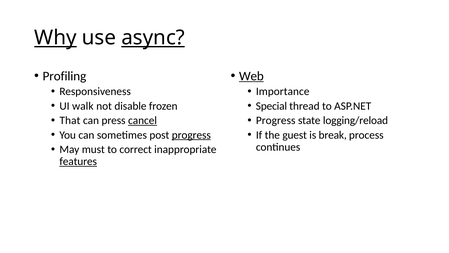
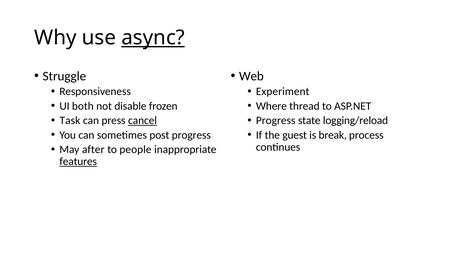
Why underline: present -> none
Profiling: Profiling -> Struggle
Web underline: present -> none
Importance: Importance -> Experiment
walk: walk -> both
Special: Special -> Where
That: That -> Task
progress at (191, 135) underline: present -> none
must: must -> after
correct: correct -> people
